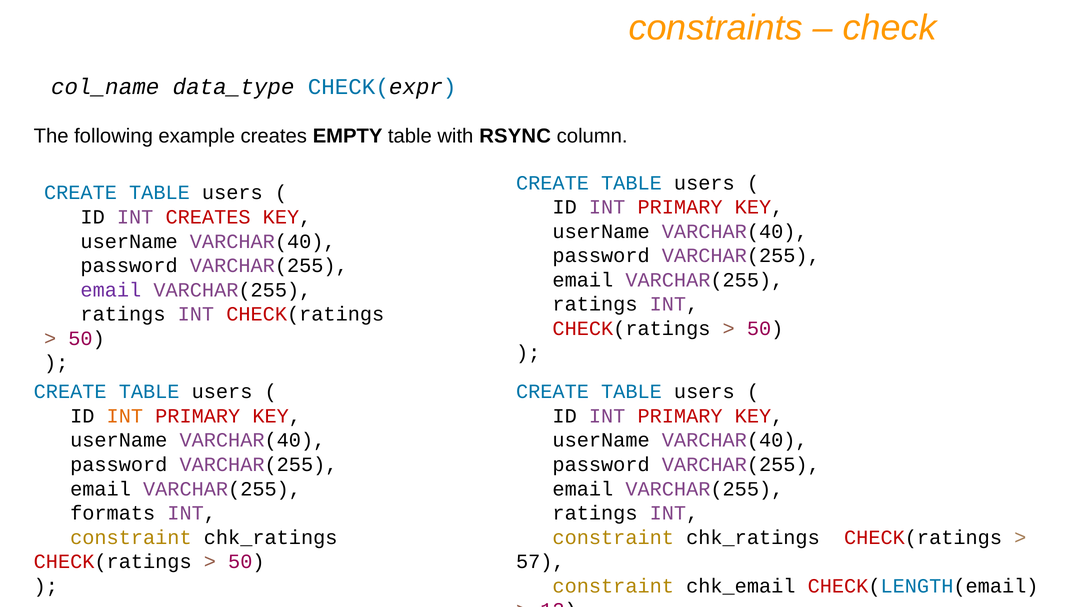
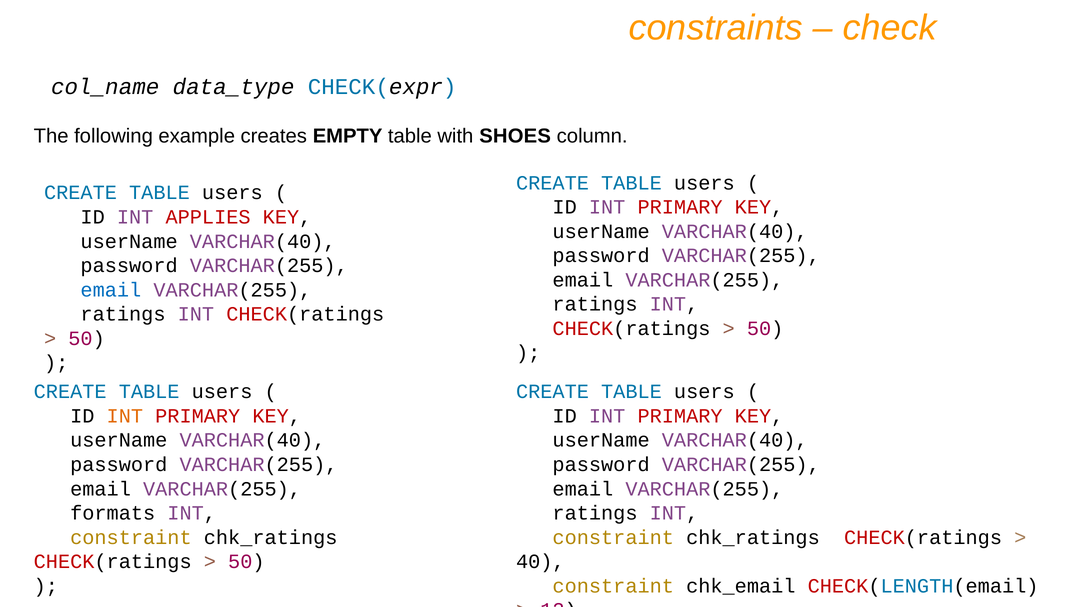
RSYNC: RSYNC -> SHOES
INT CREATES: CREATES -> APPLIES
email at (111, 290) colour: purple -> blue
57: 57 -> 40
